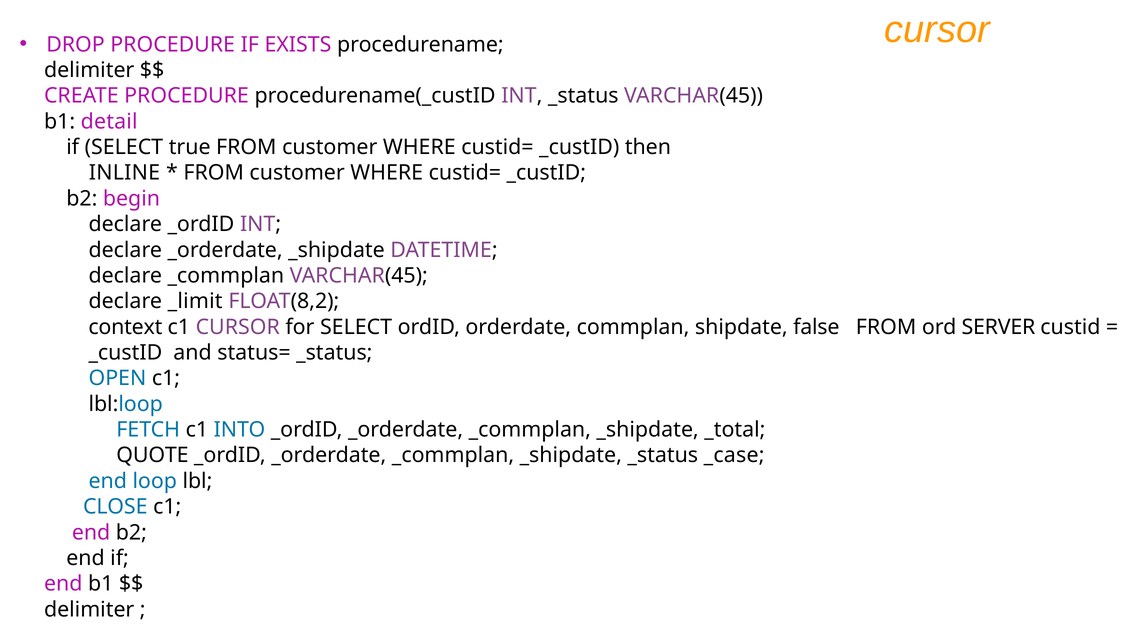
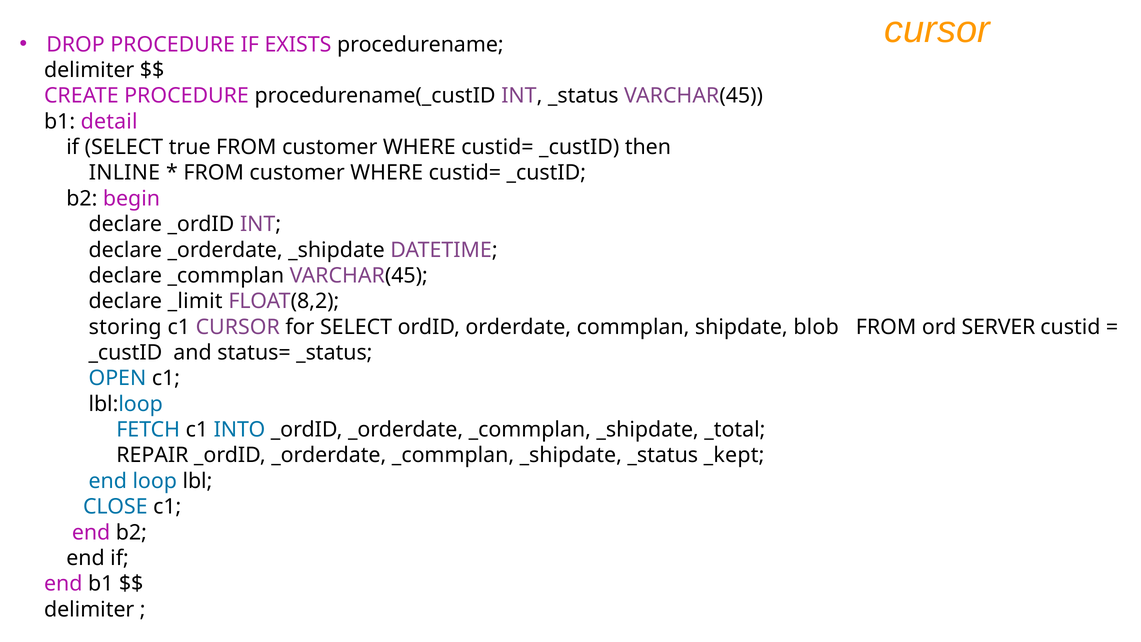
context: context -> storing
false: false -> blob
QUOTE: QUOTE -> REPAIR
_case: _case -> _kept
